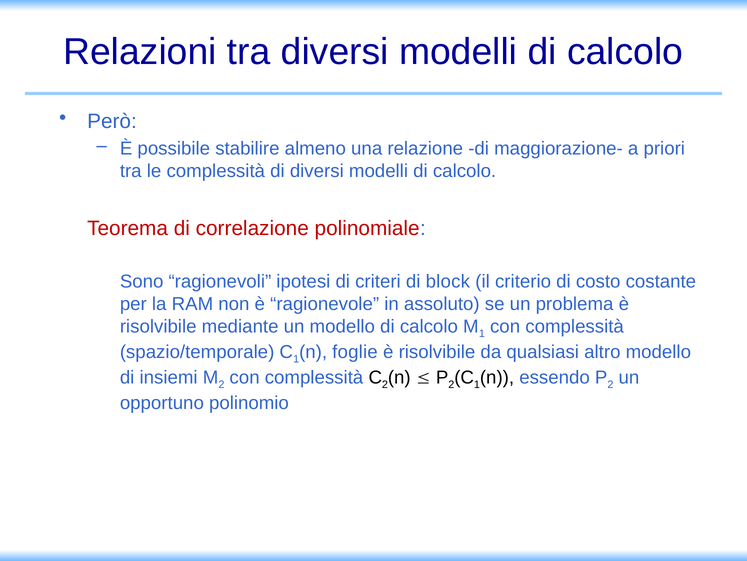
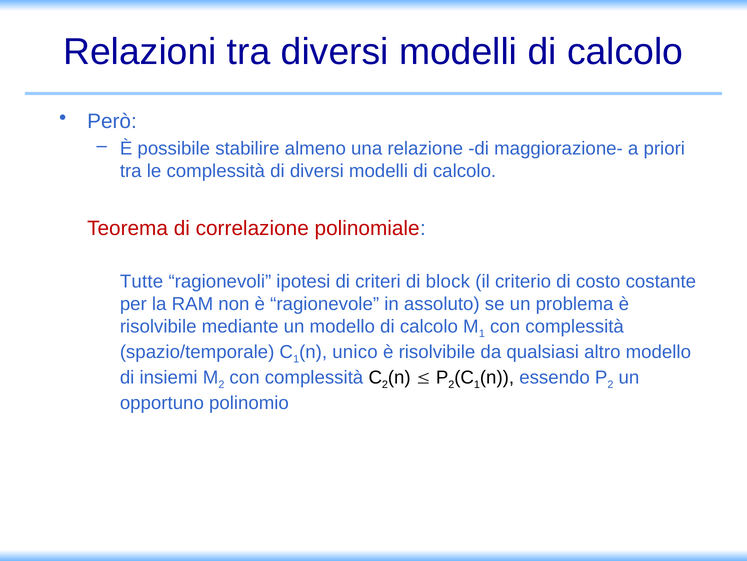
Sono: Sono -> Tutte
foglie: foglie -> unico
